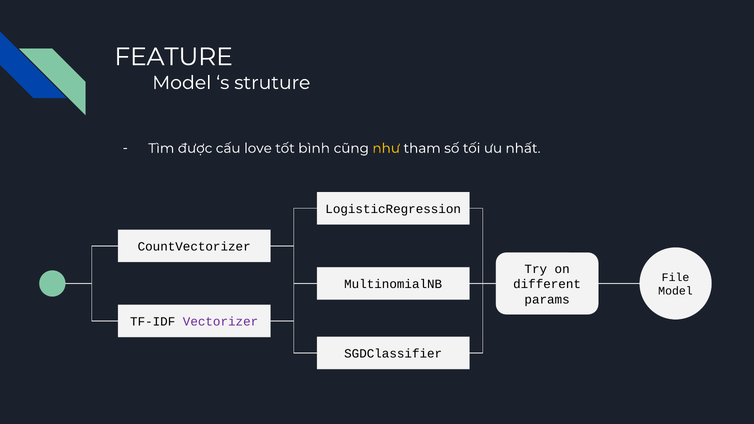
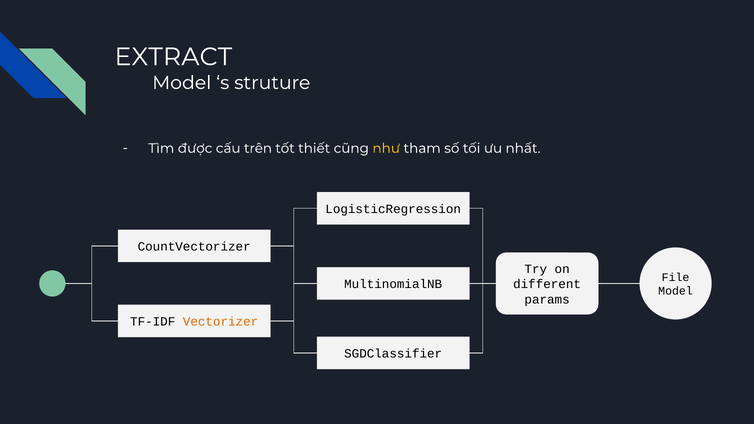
FEATURE: FEATURE -> EXTRACT
love: love -> trên
bình: bình -> thiết
Vectorizer colour: purple -> orange
